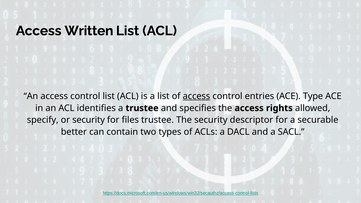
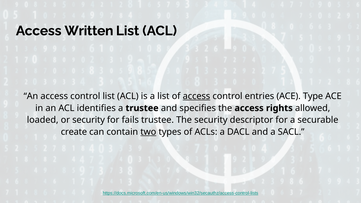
specify: specify -> loaded
files: files -> fails
better: better -> create
two underline: none -> present
